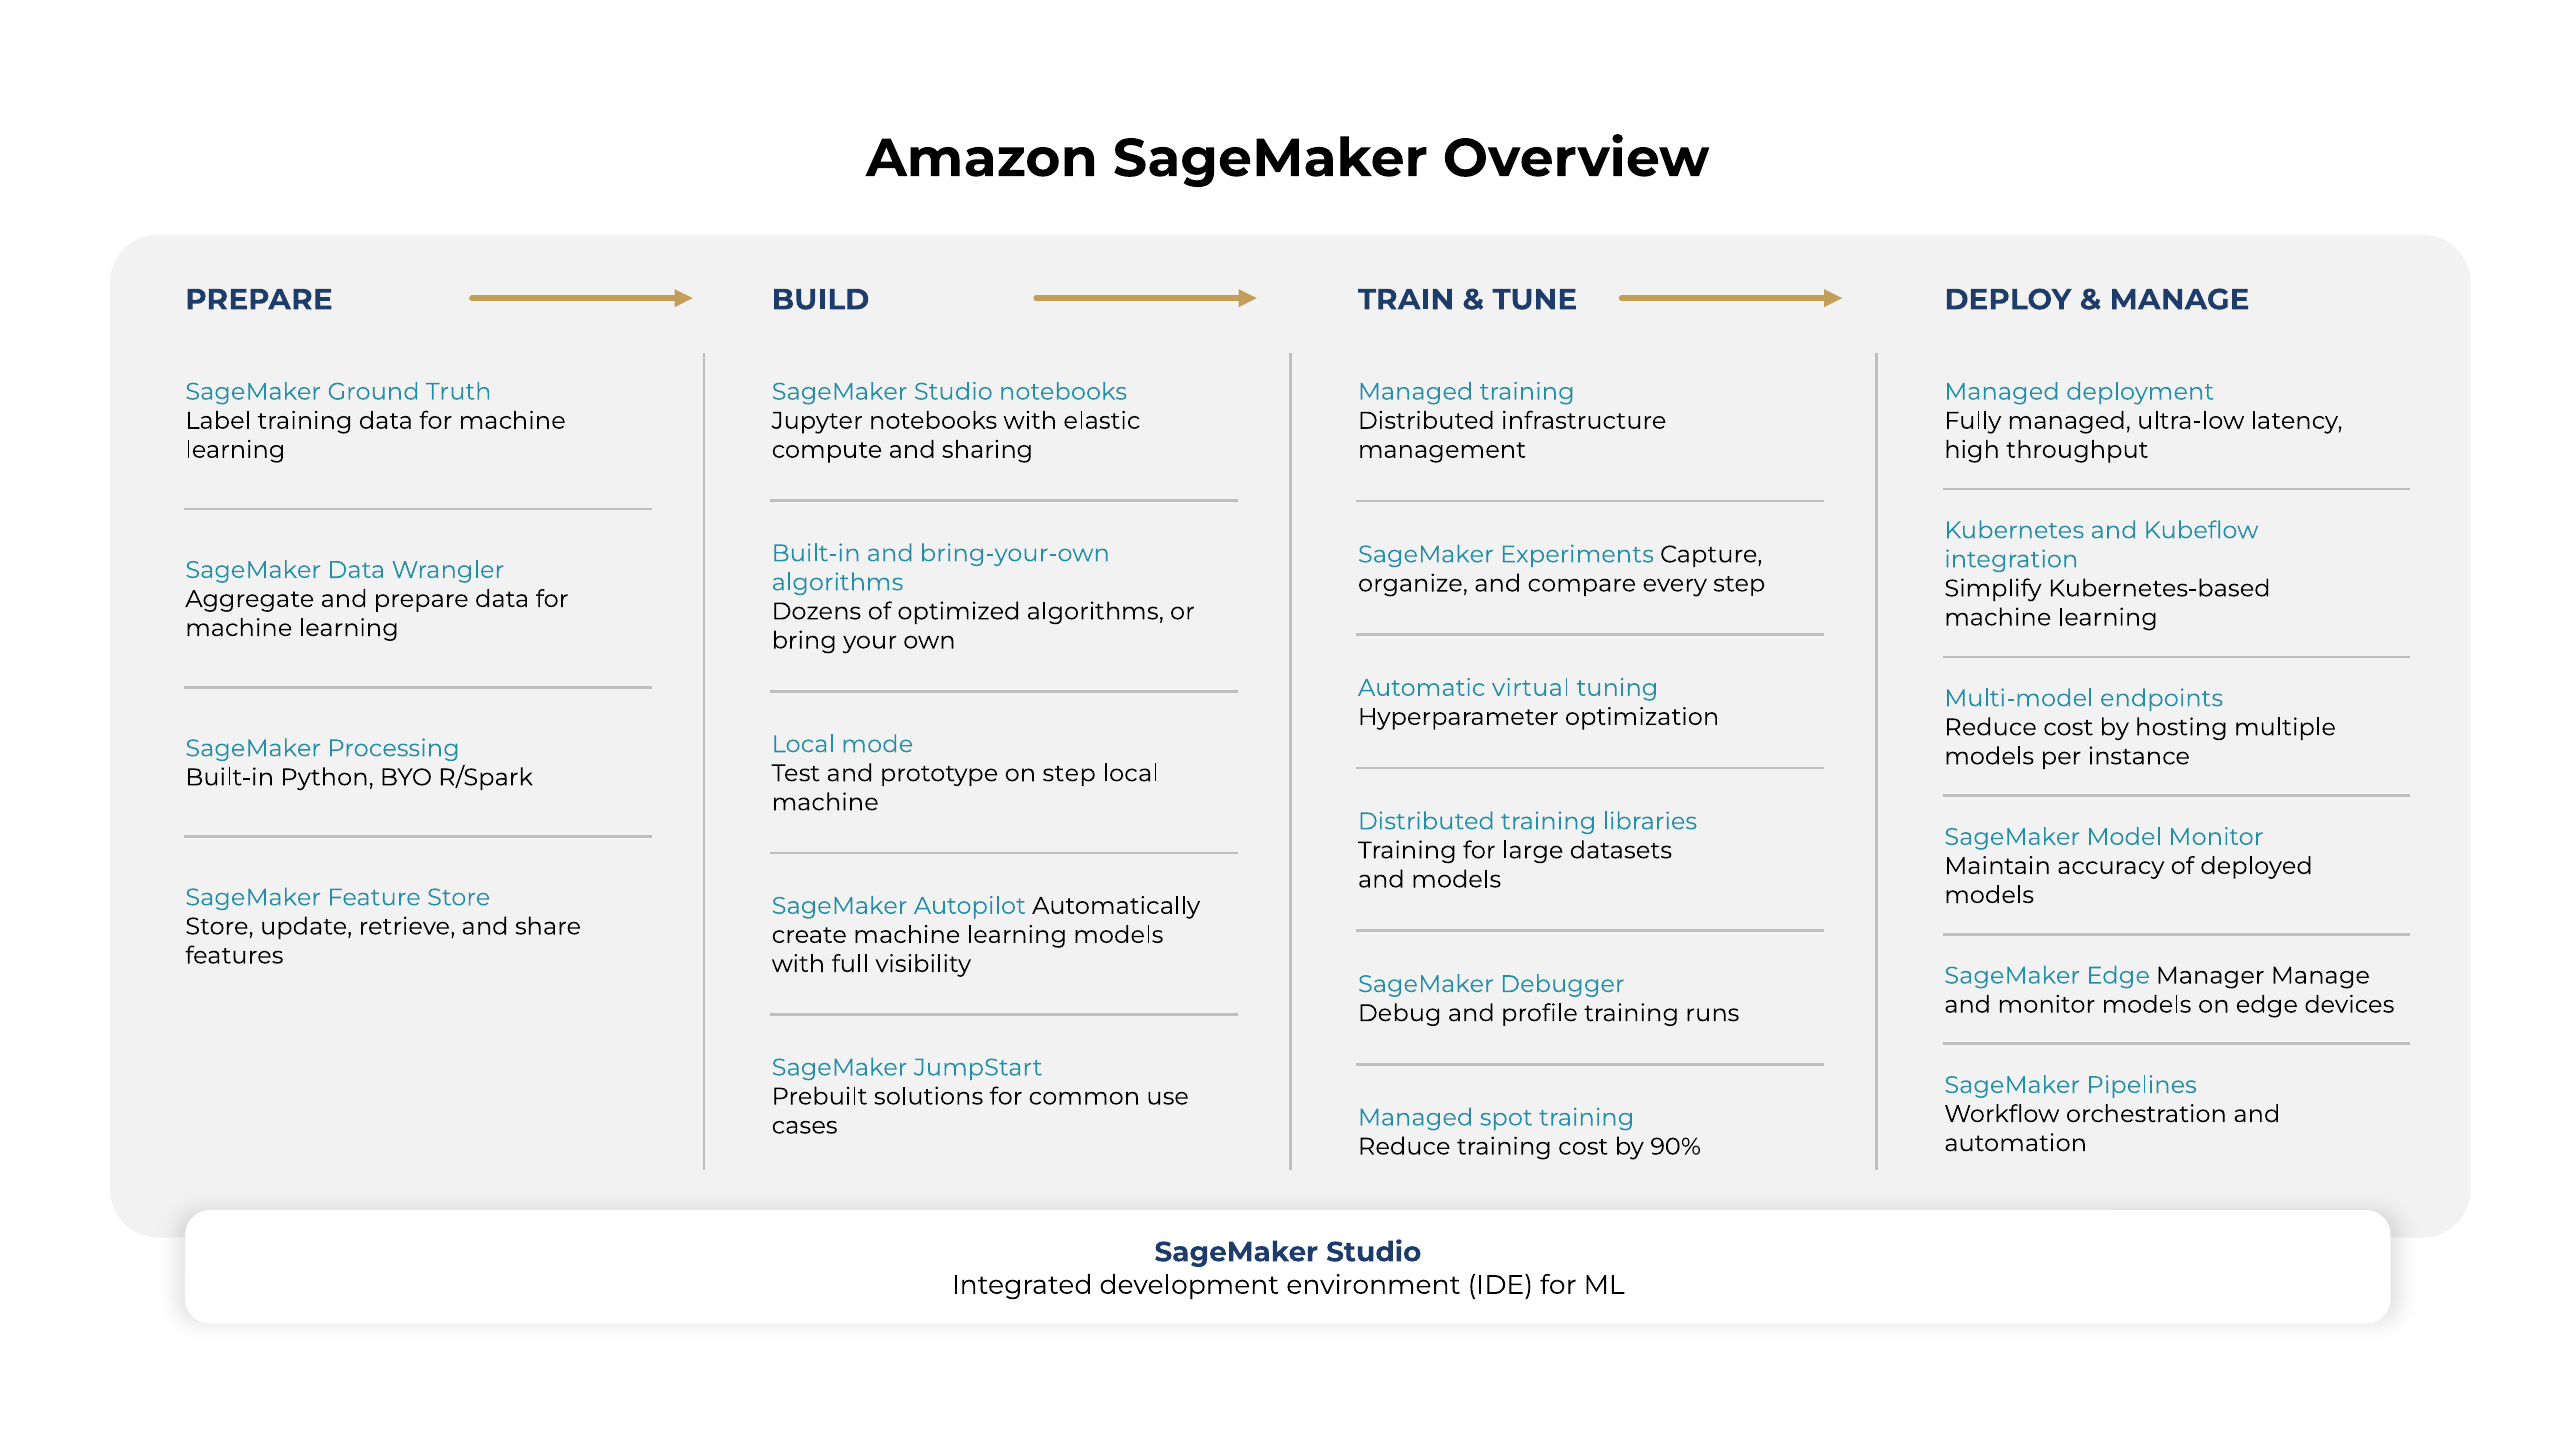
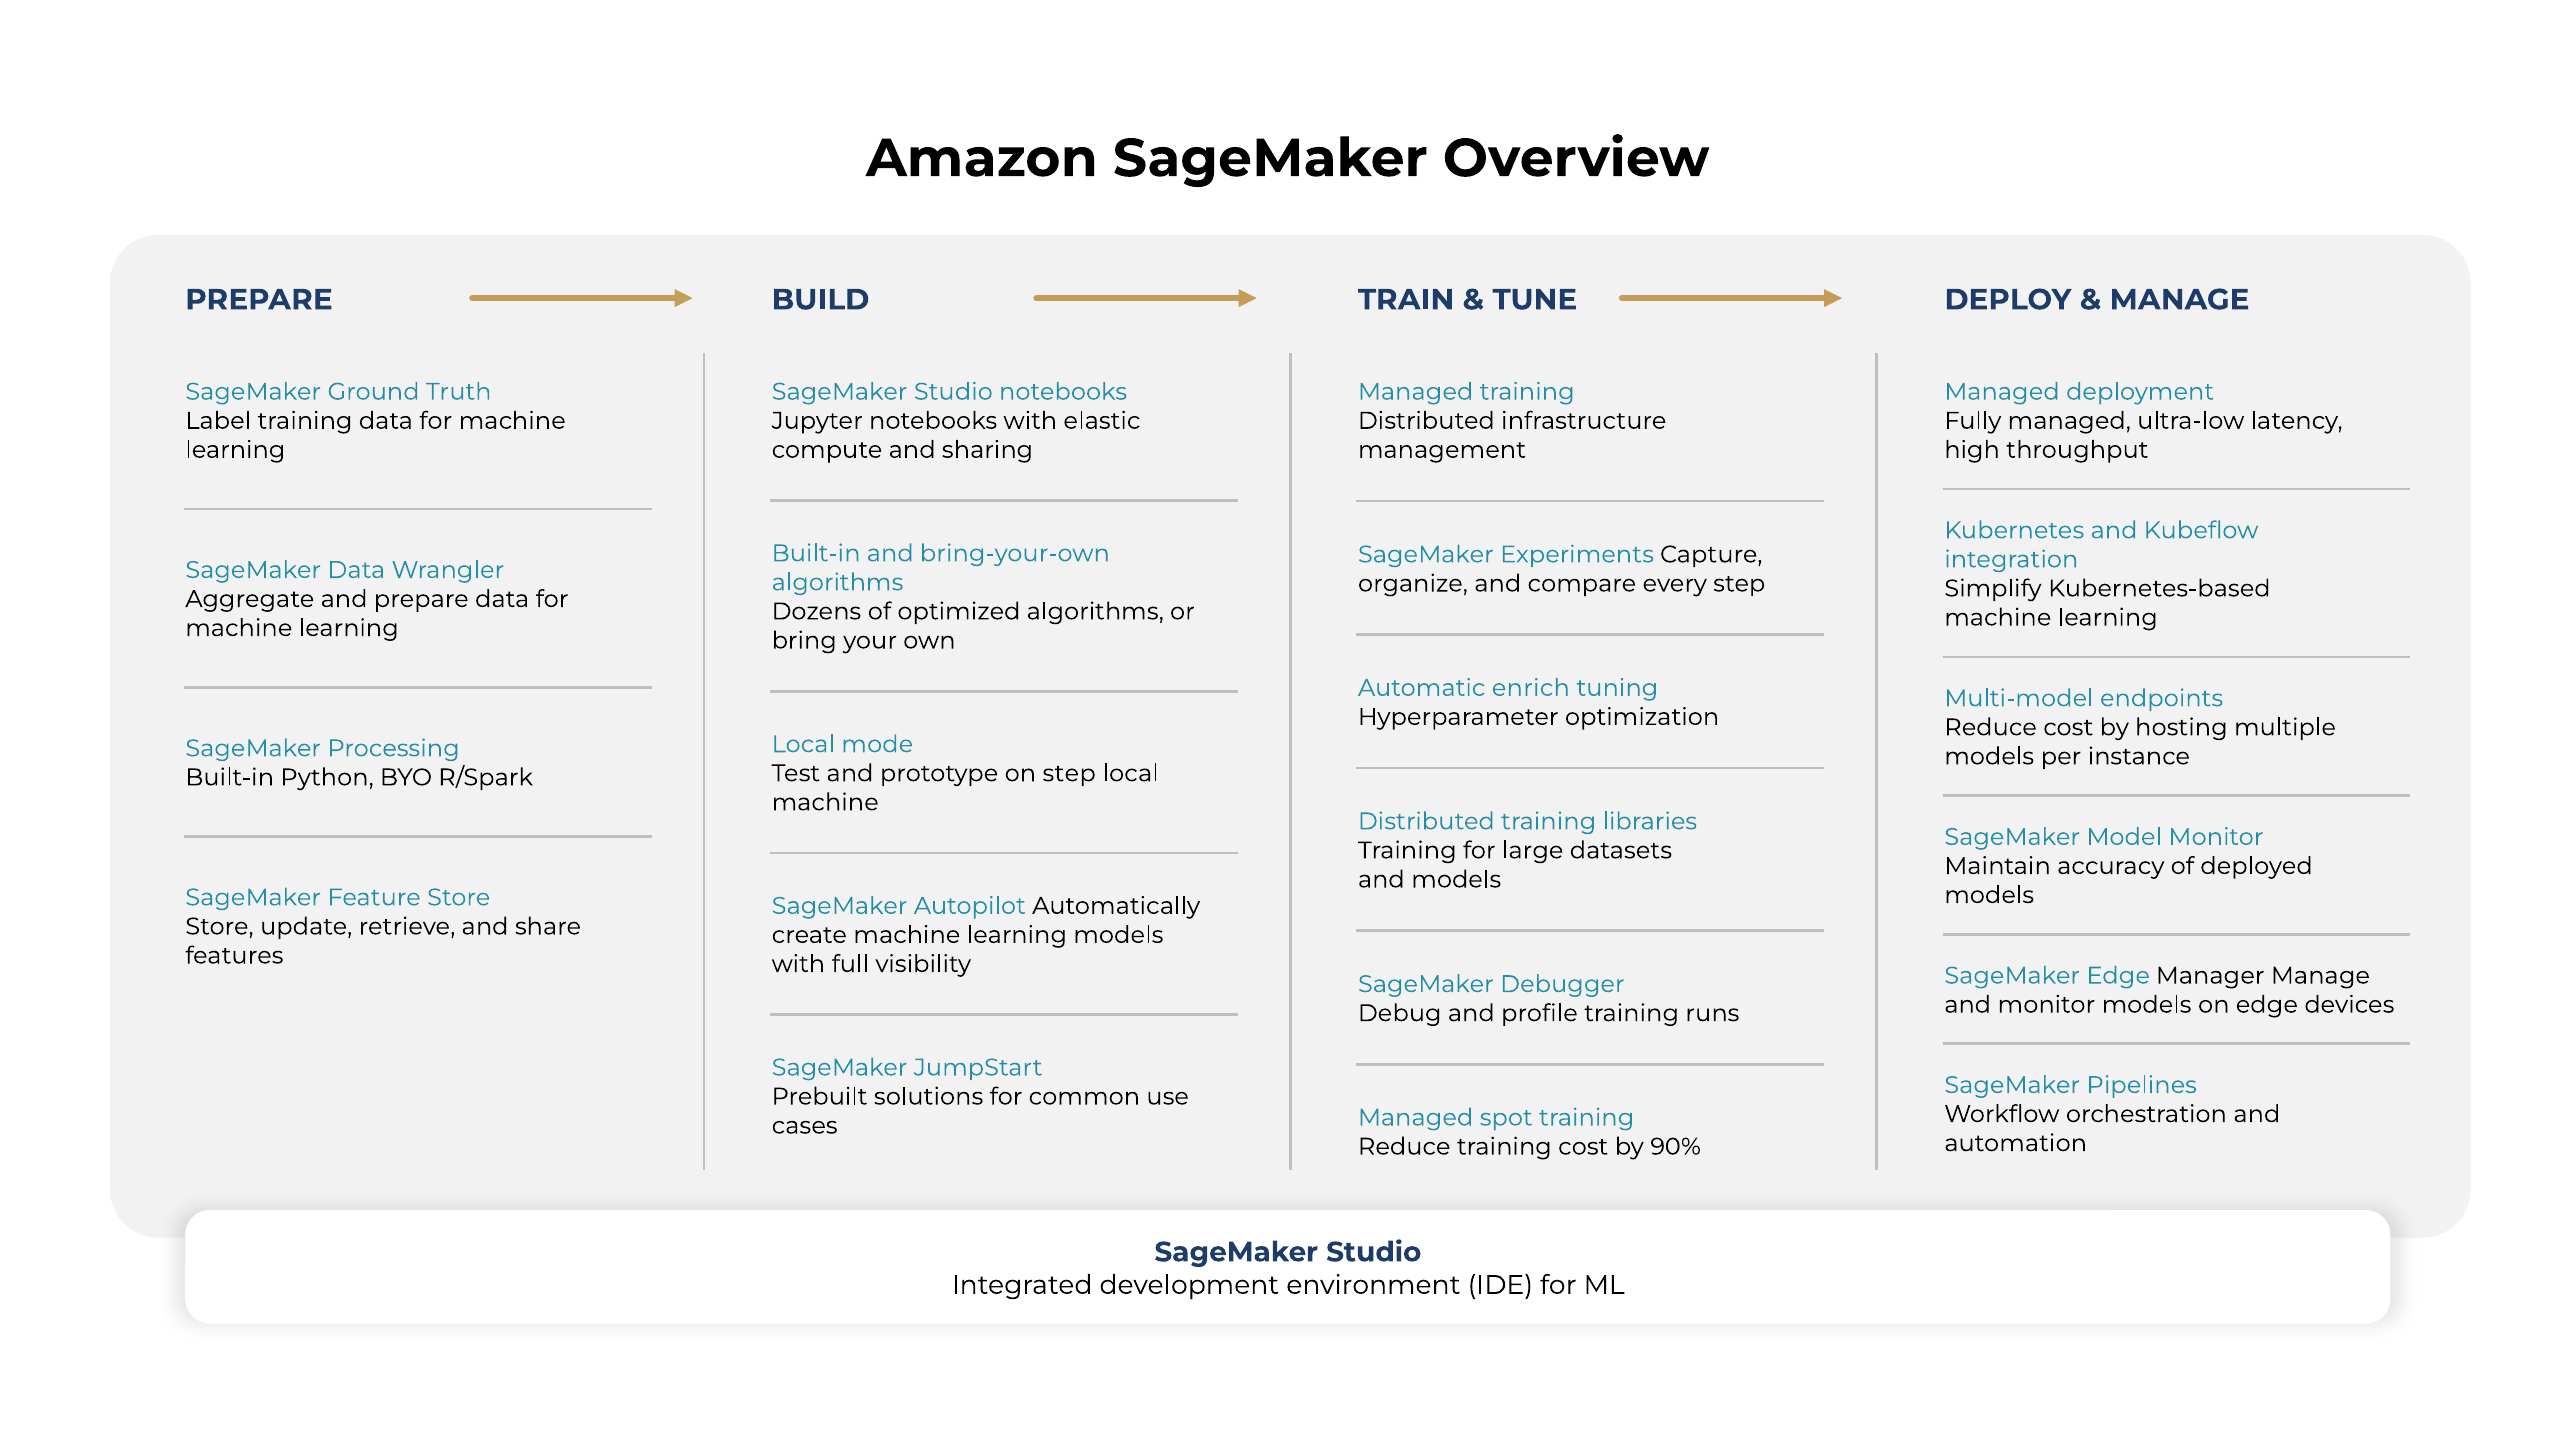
virtual: virtual -> enrich
